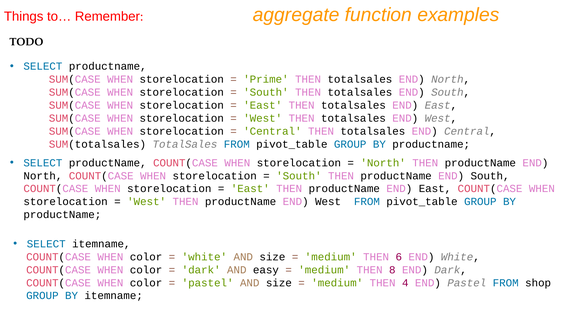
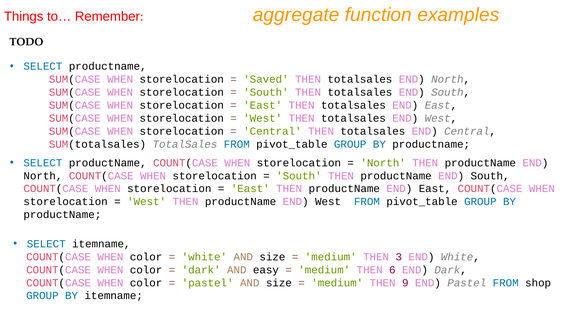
Prime: Prime -> Saved
6: 6 -> 3
8: 8 -> 6
4: 4 -> 9
